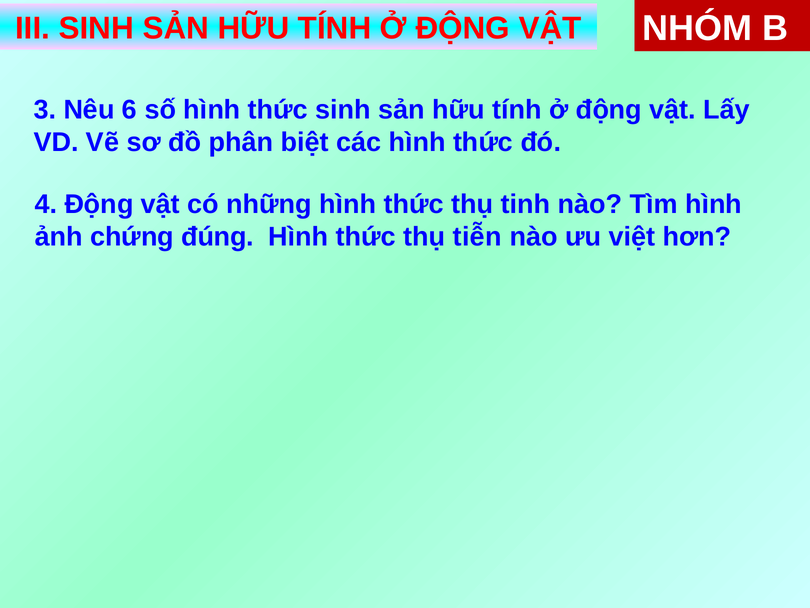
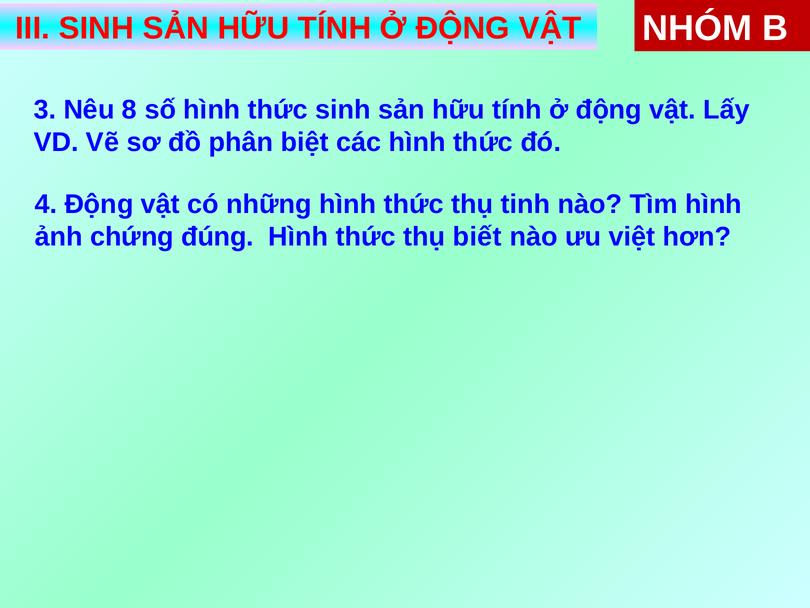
6: 6 -> 8
tiễn: tiễn -> biết
